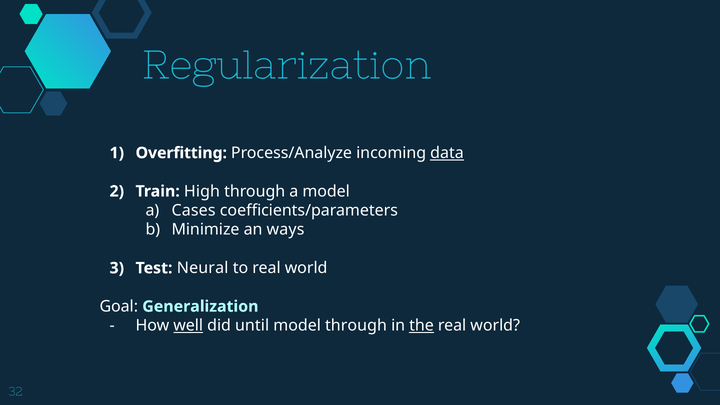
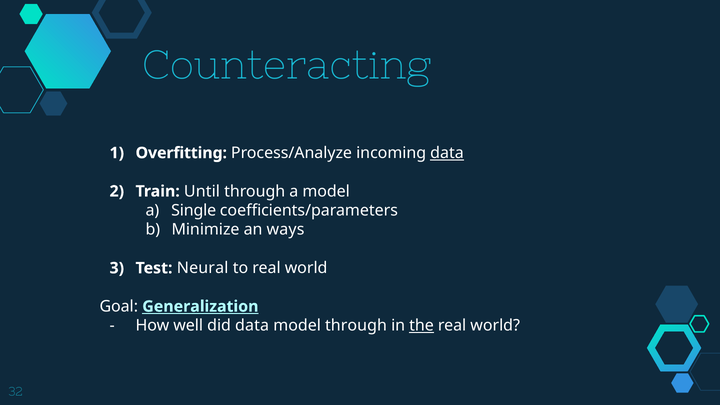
Regularization: Regularization -> Counteracting
High: High -> Until
Cases: Cases -> Single
Generalization underline: none -> present
well underline: present -> none
did until: until -> data
